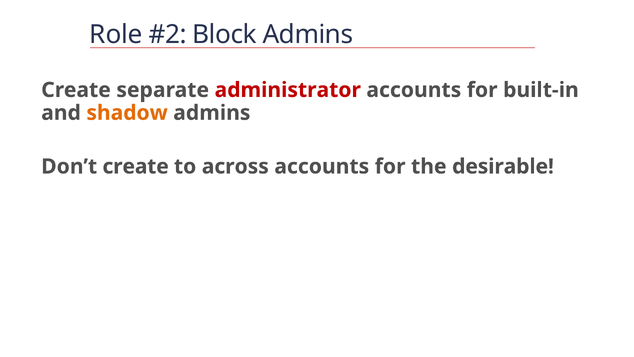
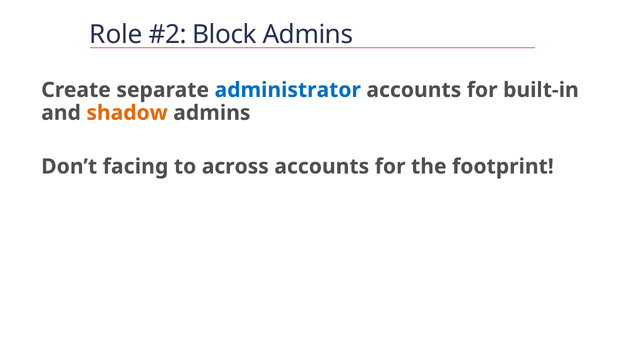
administrator colour: red -> blue
Don’t create: create -> facing
desirable: desirable -> footprint
